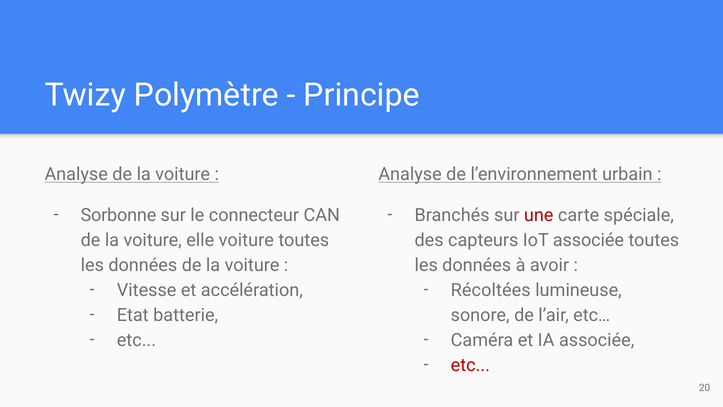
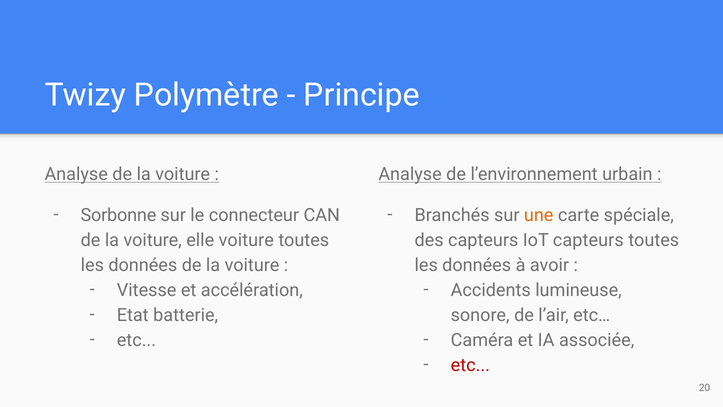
une colour: red -> orange
IoT associée: associée -> capteurs
Récoltées: Récoltées -> Accidents
